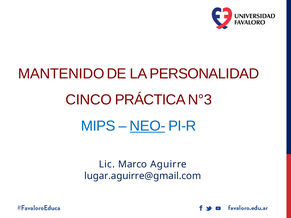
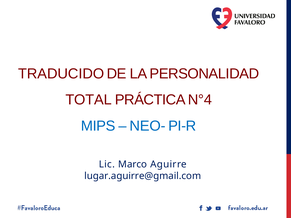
MANTENIDO: MANTENIDO -> TRADUCIDO
CINCO: CINCO -> TOTAL
N°3: N°3 -> N°4
NEO- underline: present -> none
